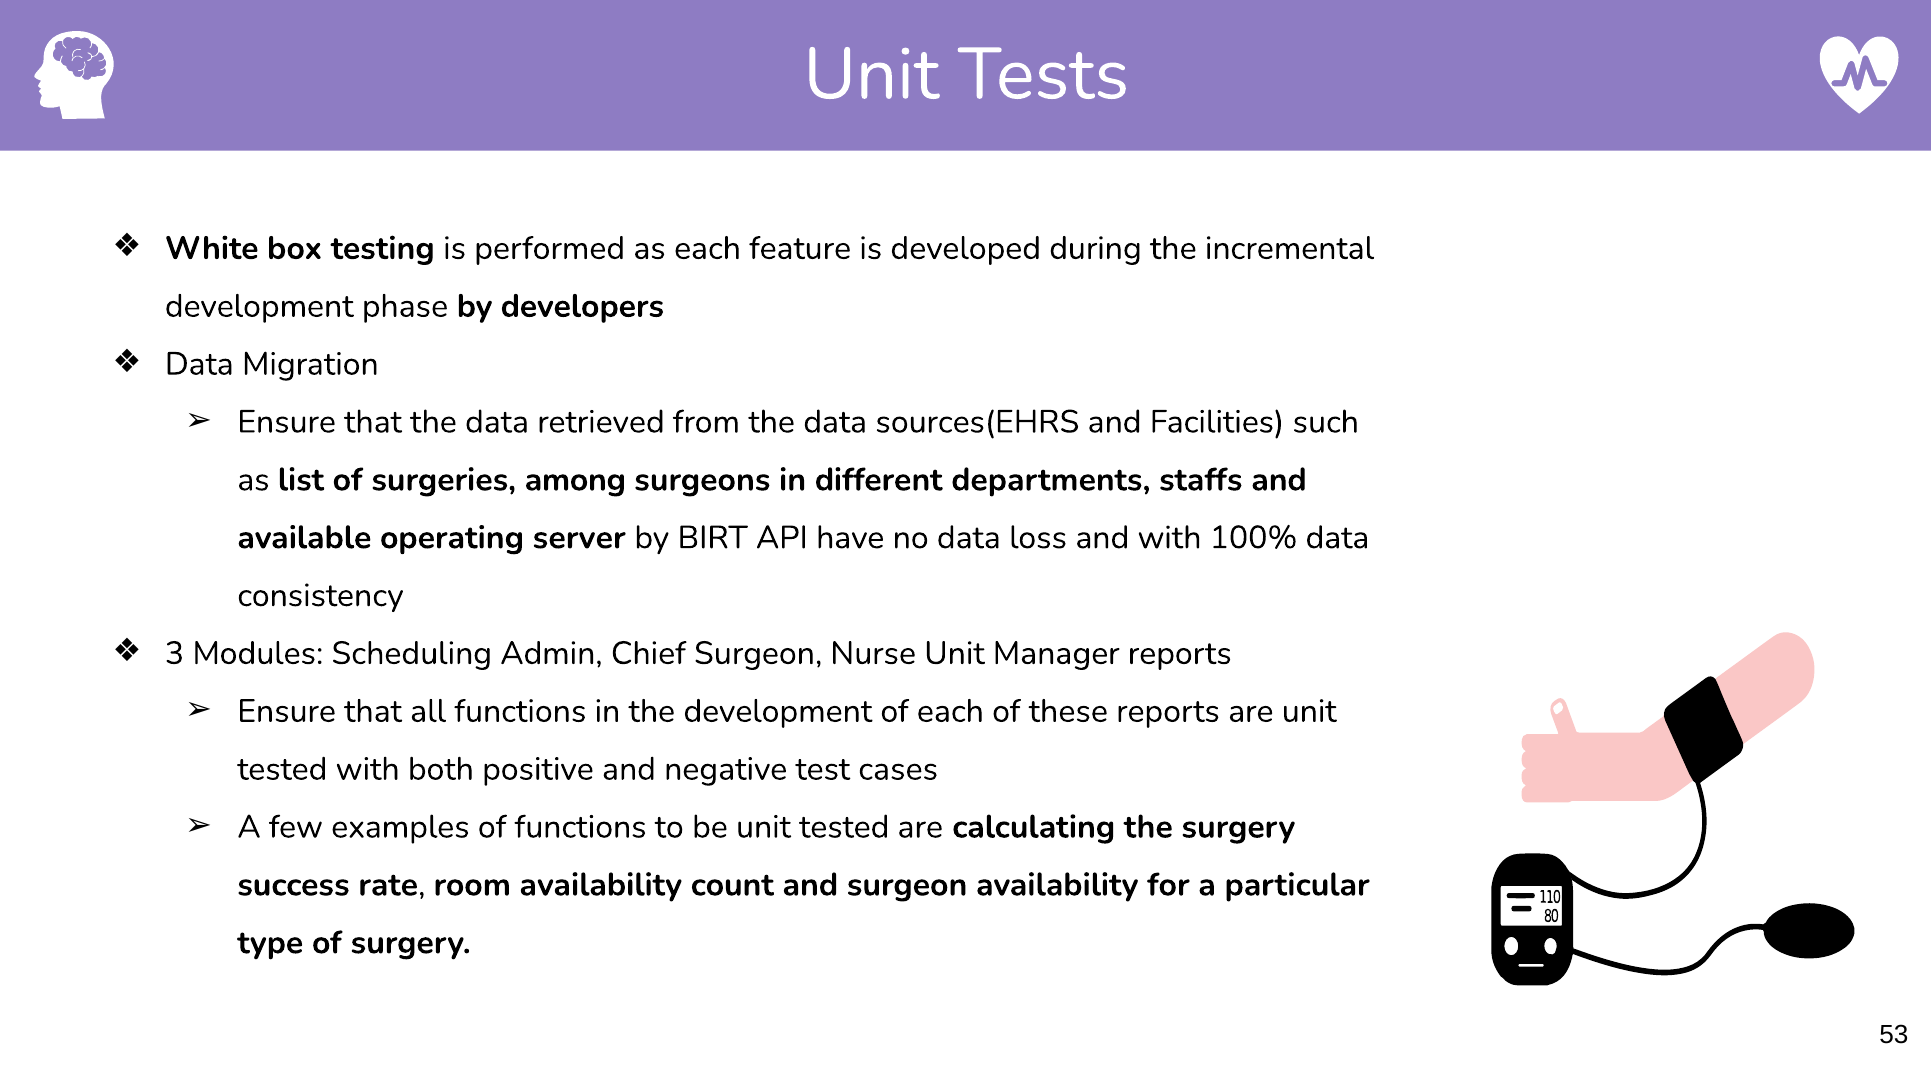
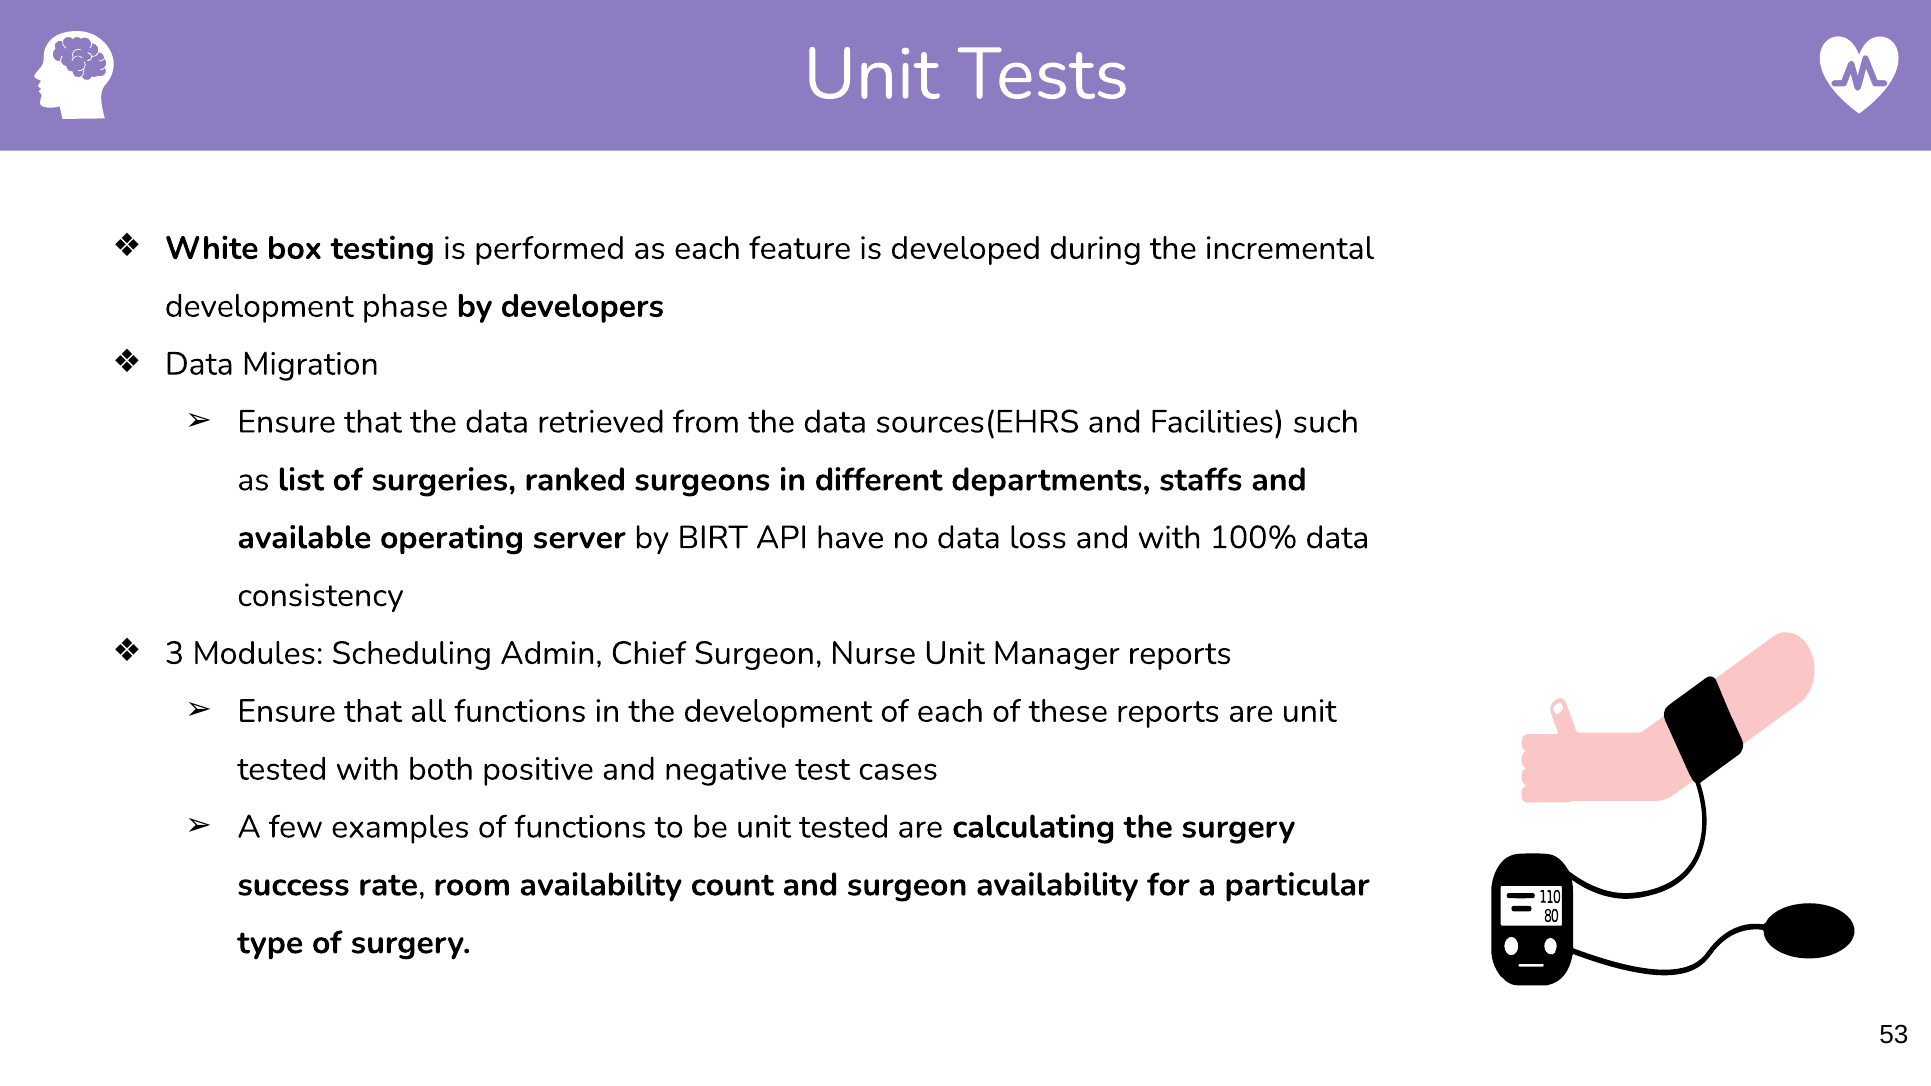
among: among -> ranked
